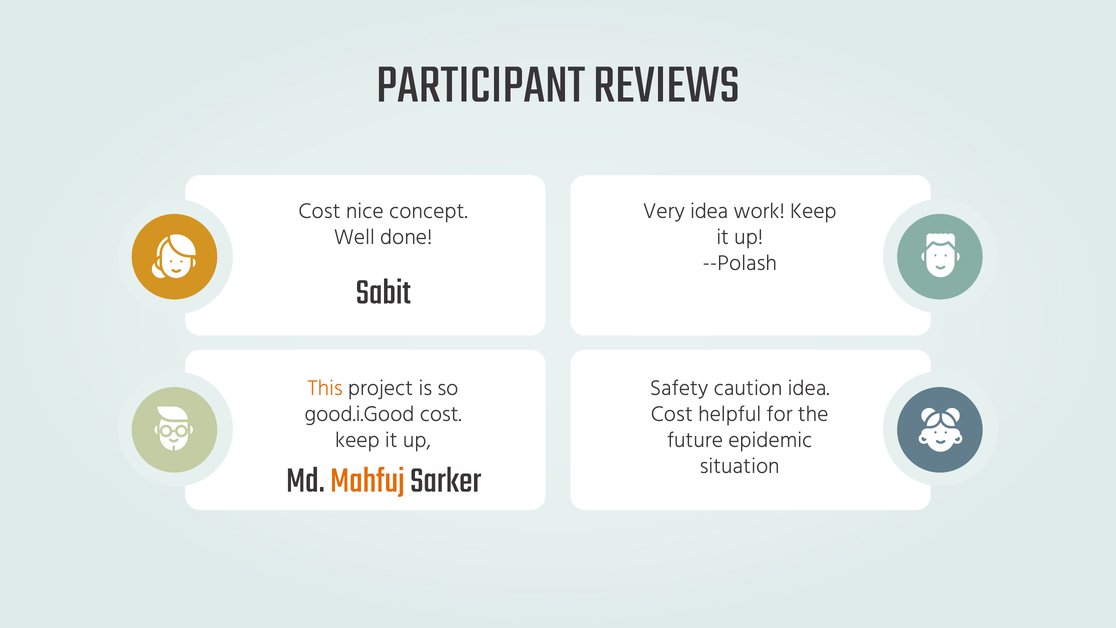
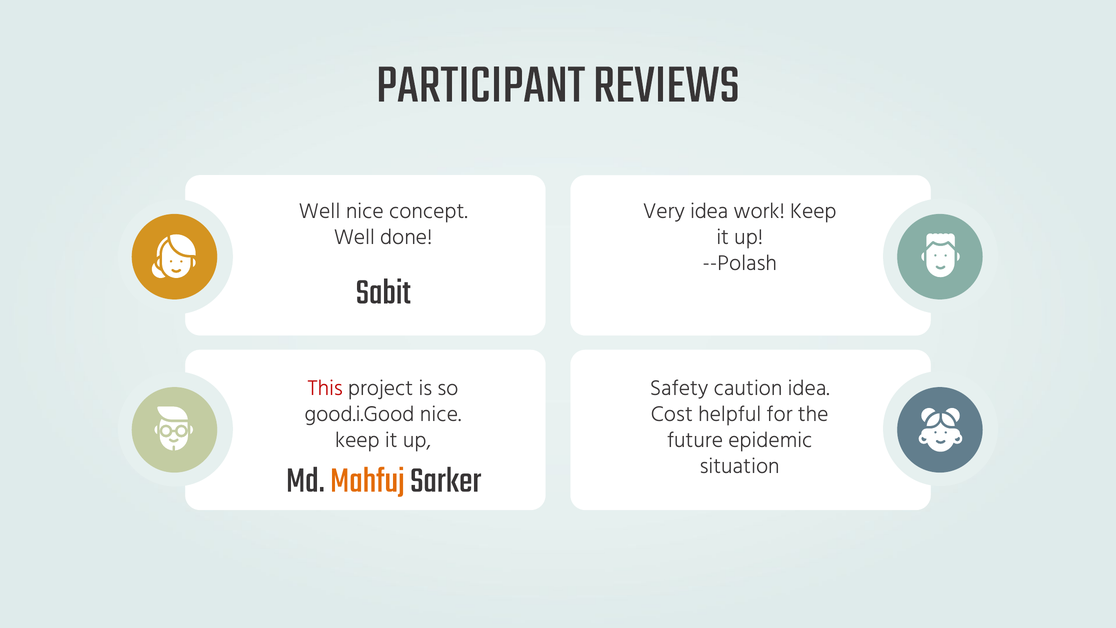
Cost at (320, 211): Cost -> Well
This colour: orange -> red
good.i.Good cost: cost -> nice
